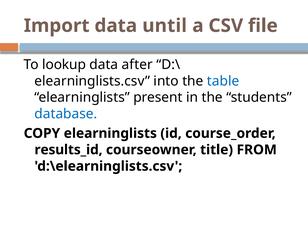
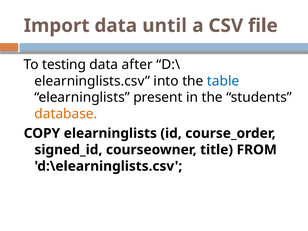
lookup: lookup -> testing
database colour: blue -> orange
results_id: results_id -> signed_id
